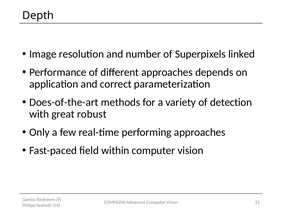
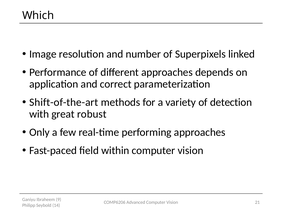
Depth: Depth -> Which
Does-of-the-art: Does-of-the-art -> Shift-of-the-art
